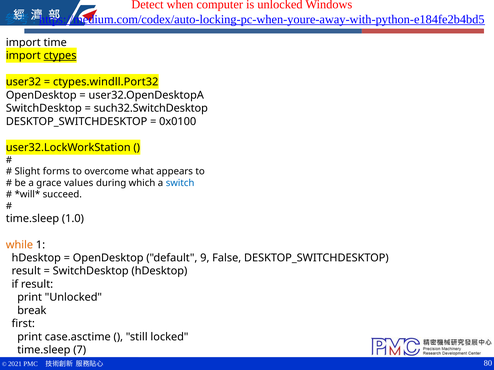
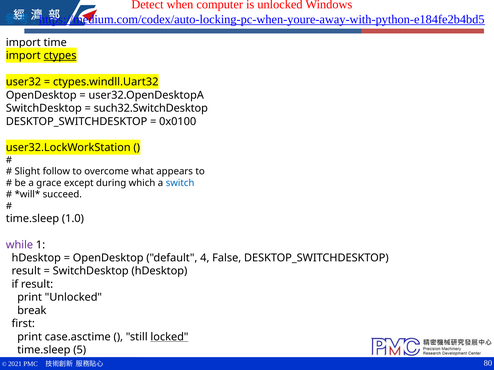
ctypes.windll.Port32: ctypes.windll.Port32 -> ctypes.windll.Uart32
forms: forms -> follow
values: values -> except
while colour: orange -> purple
9: 9 -> 4
locked underline: none -> present
7: 7 -> 5
